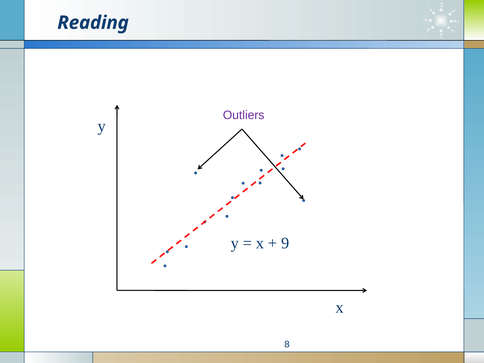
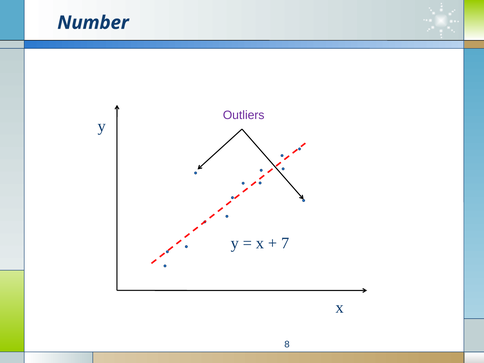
Reading: Reading -> Number
9: 9 -> 7
